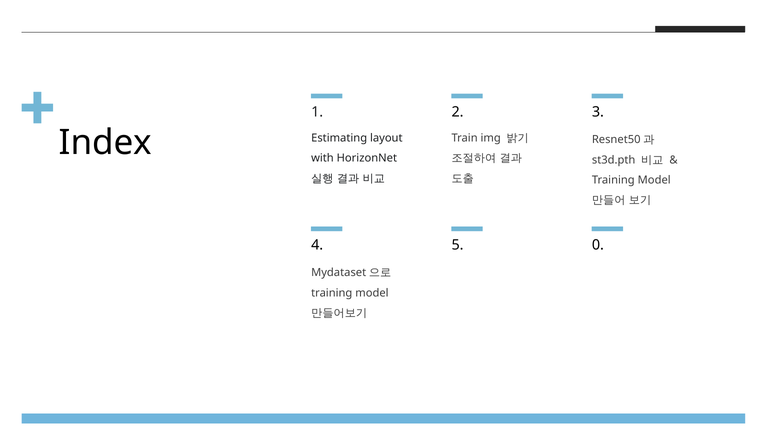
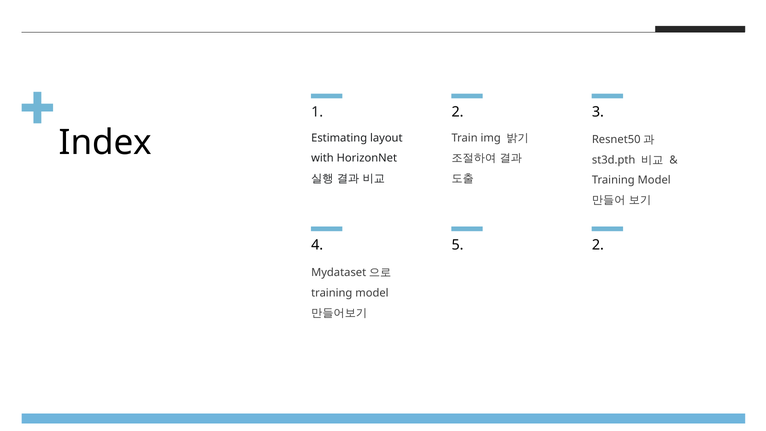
5 0: 0 -> 2
